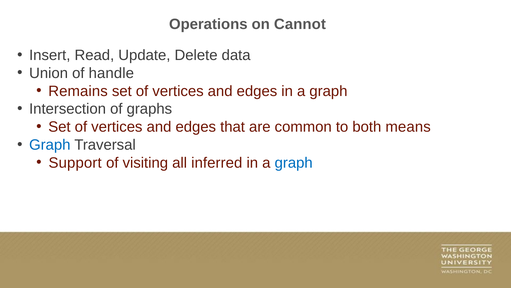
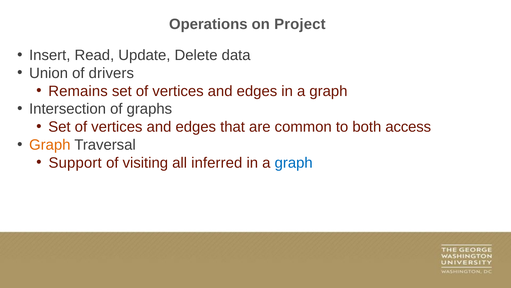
Cannot: Cannot -> Project
handle: handle -> drivers
means: means -> access
Graph at (50, 145) colour: blue -> orange
